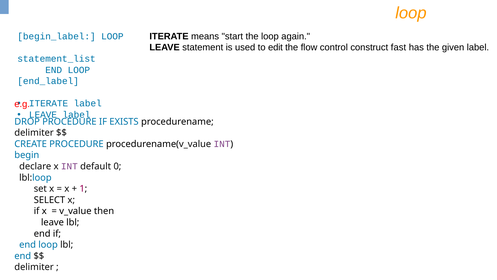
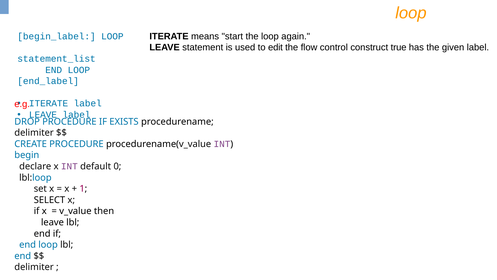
fast: fast -> true
